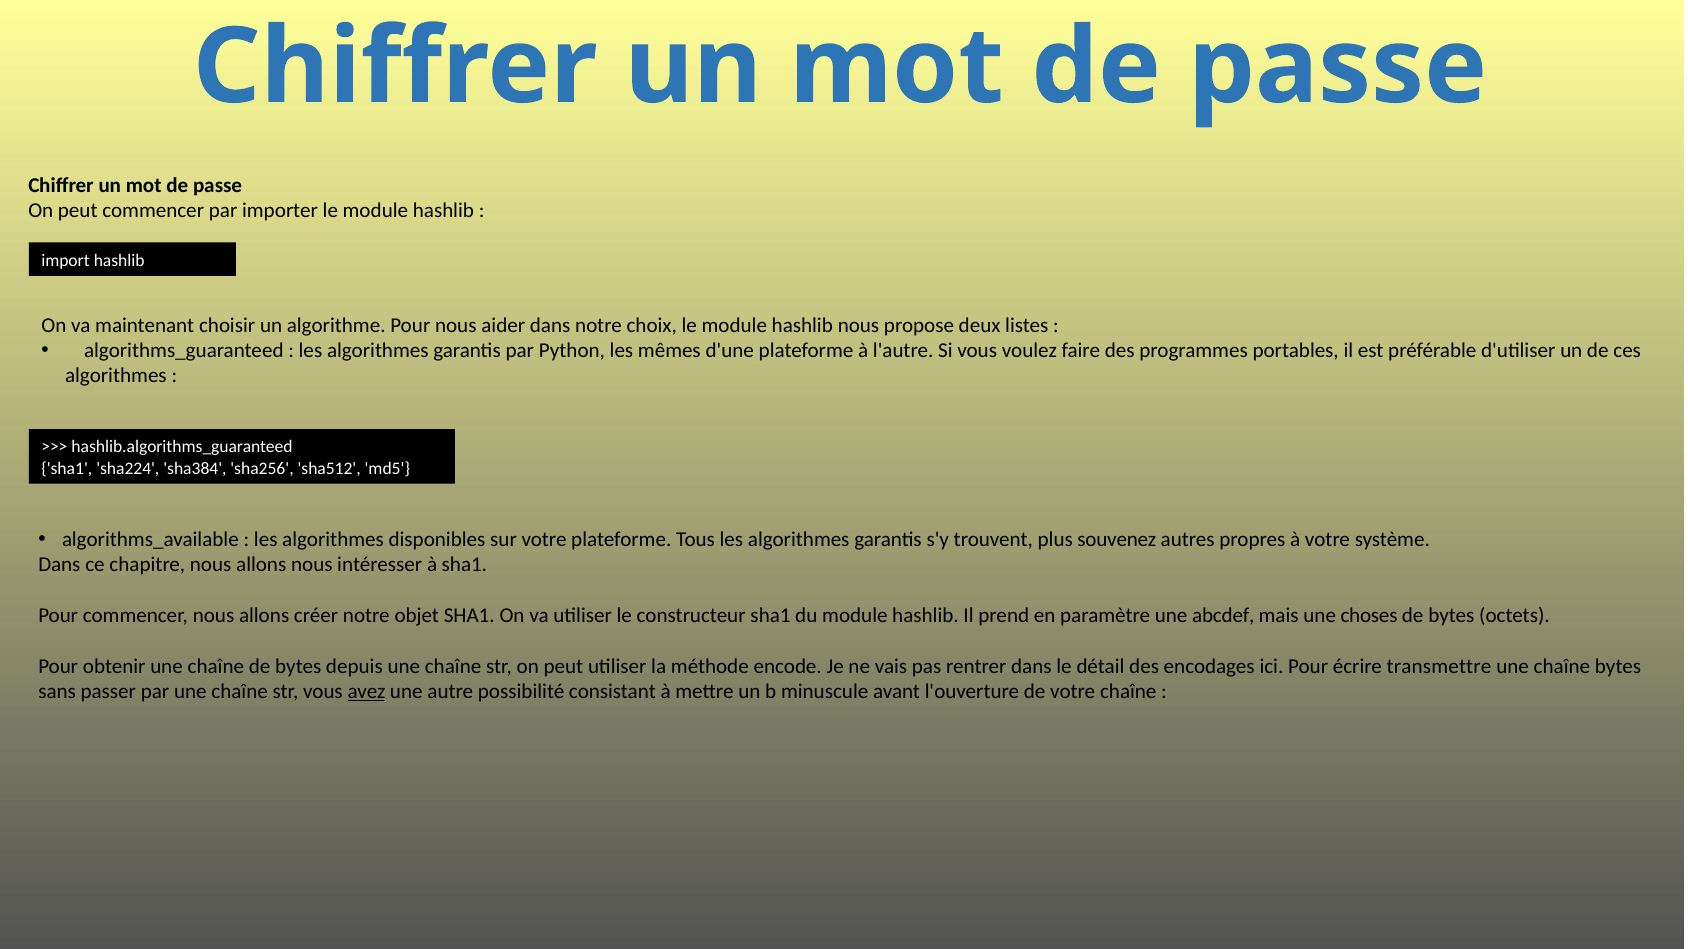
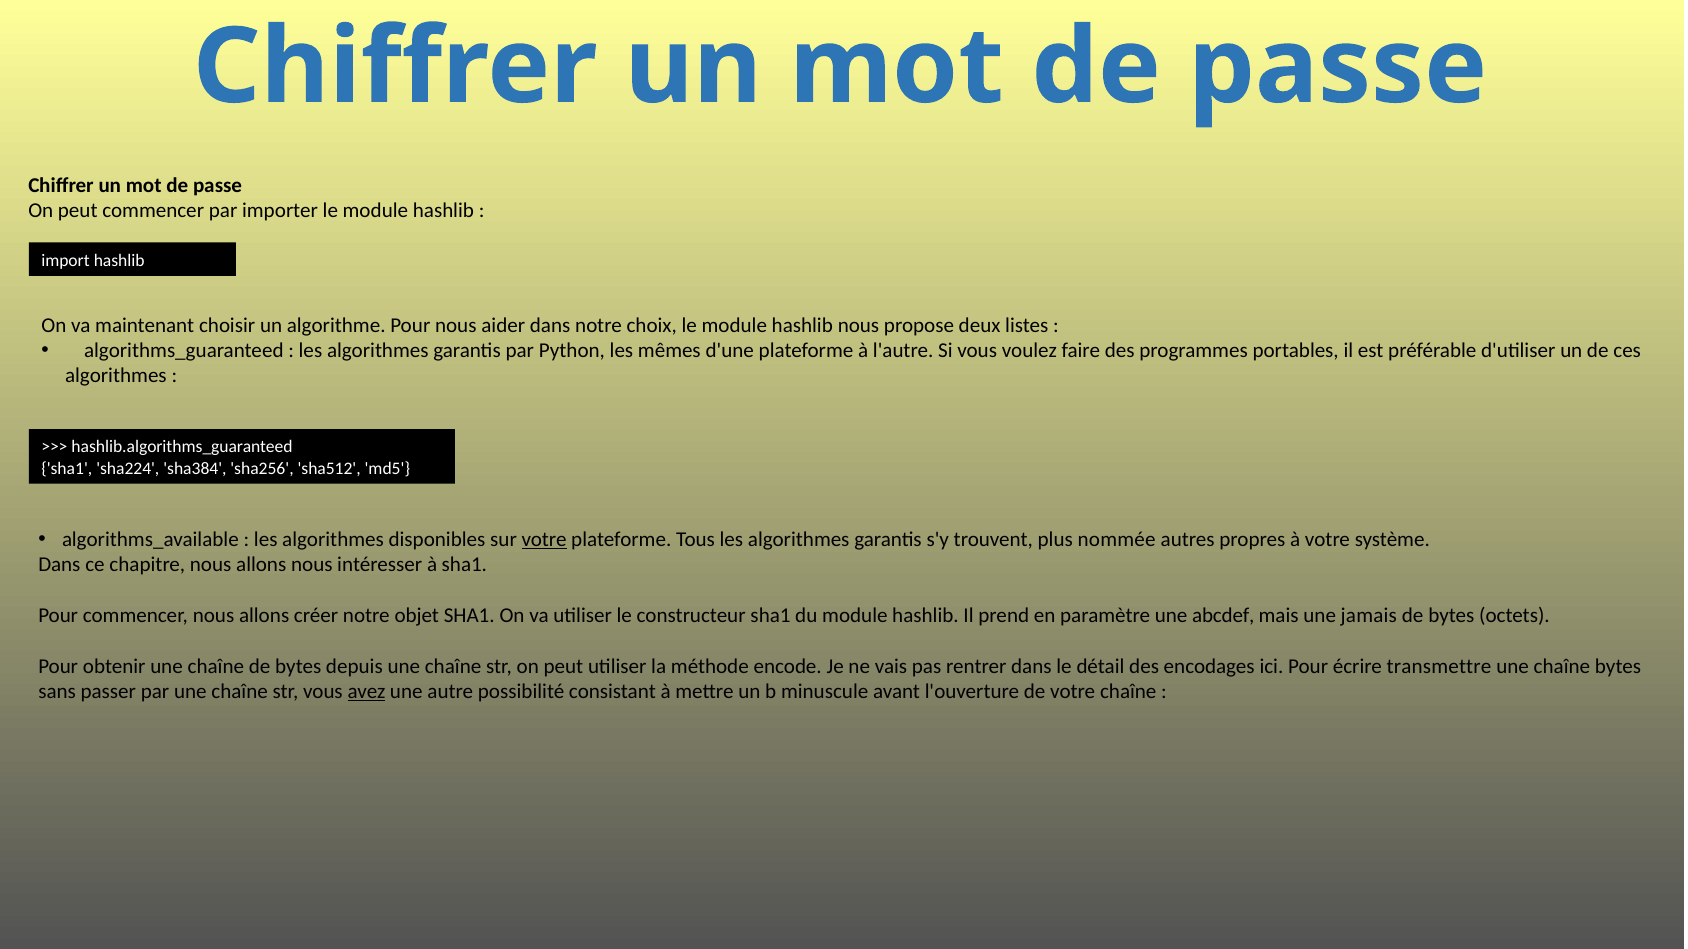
votre at (544, 540) underline: none -> present
souvenez: souvenez -> nommée
choses: choses -> jamais
